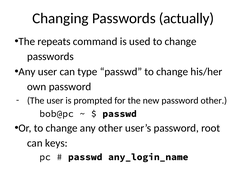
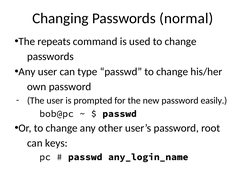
actually: actually -> normal
password other: other -> easily
